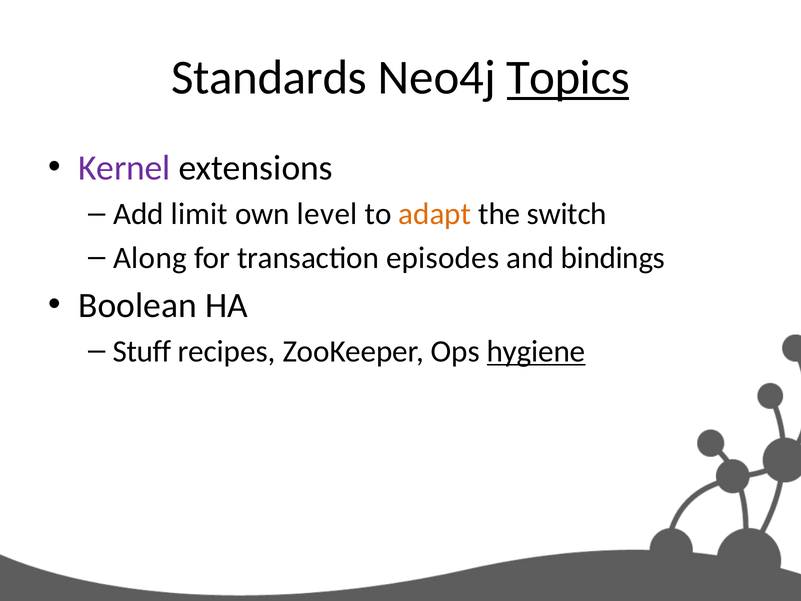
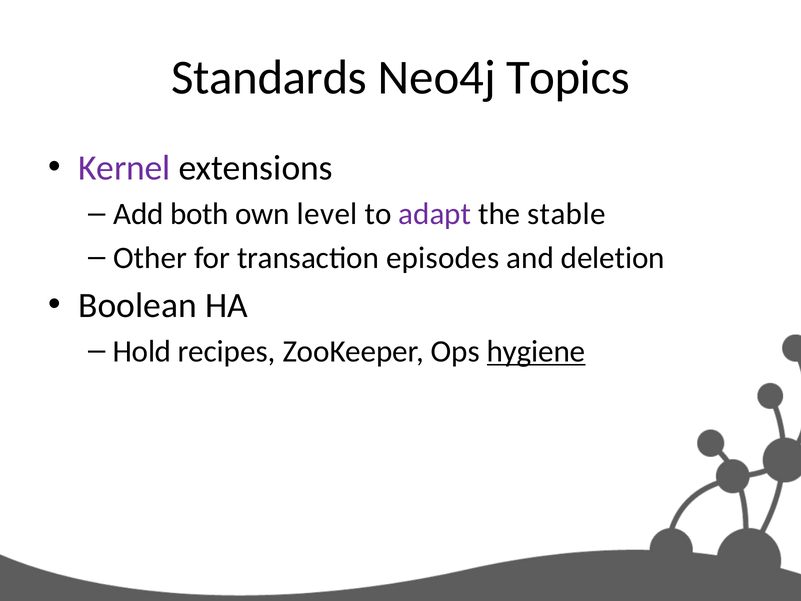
Topics underline: present -> none
limit: limit -> both
adapt colour: orange -> purple
switch: switch -> stable
Along: Along -> Other
bindings: bindings -> deletion
Stuff: Stuff -> Hold
